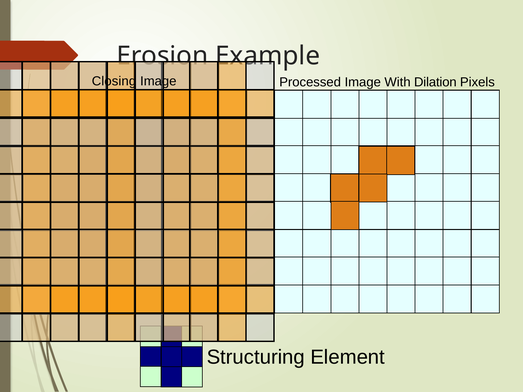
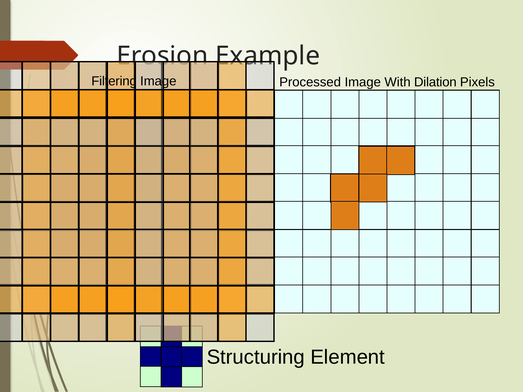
Closing: Closing -> Filtering
